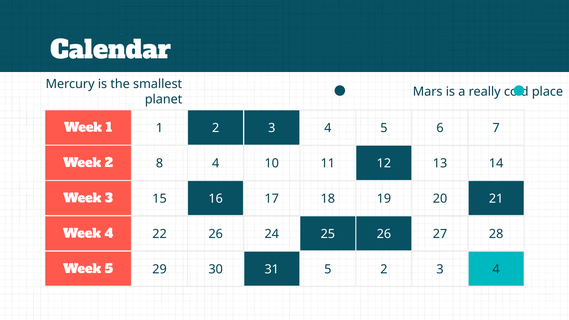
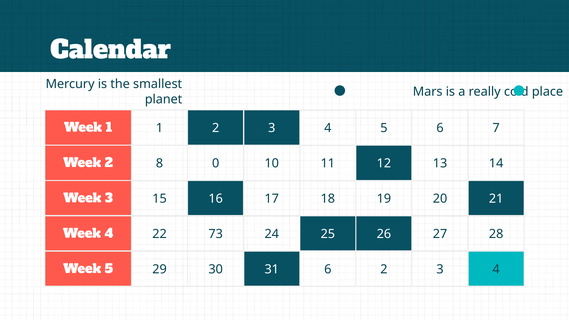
8 4: 4 -> 0
22 26: 26 -> 73
31 5: 5 -> 6
